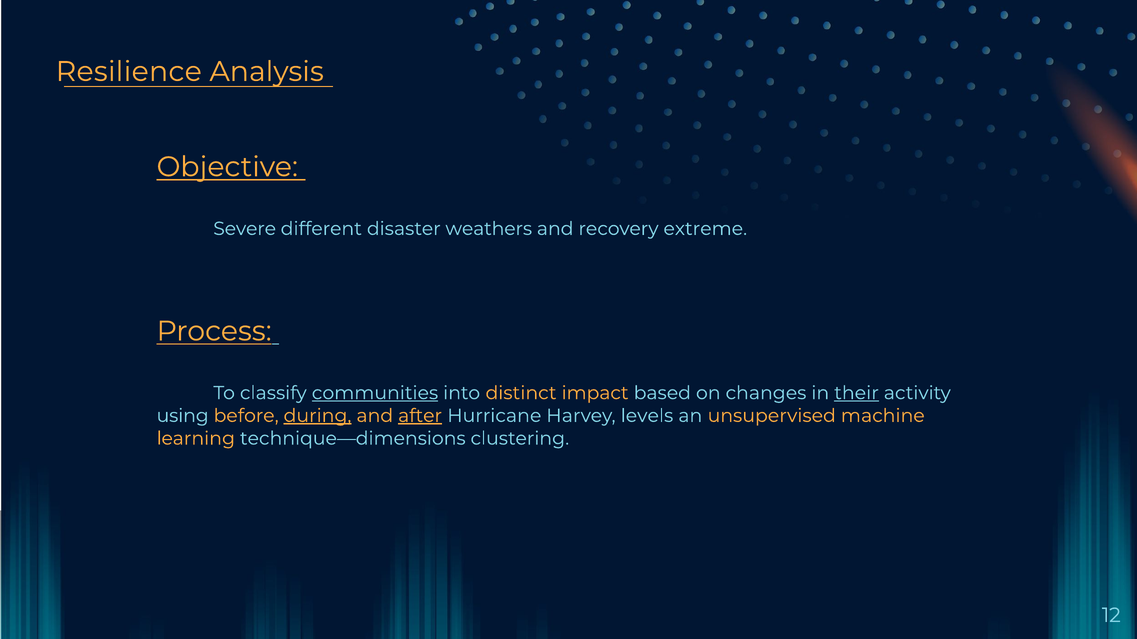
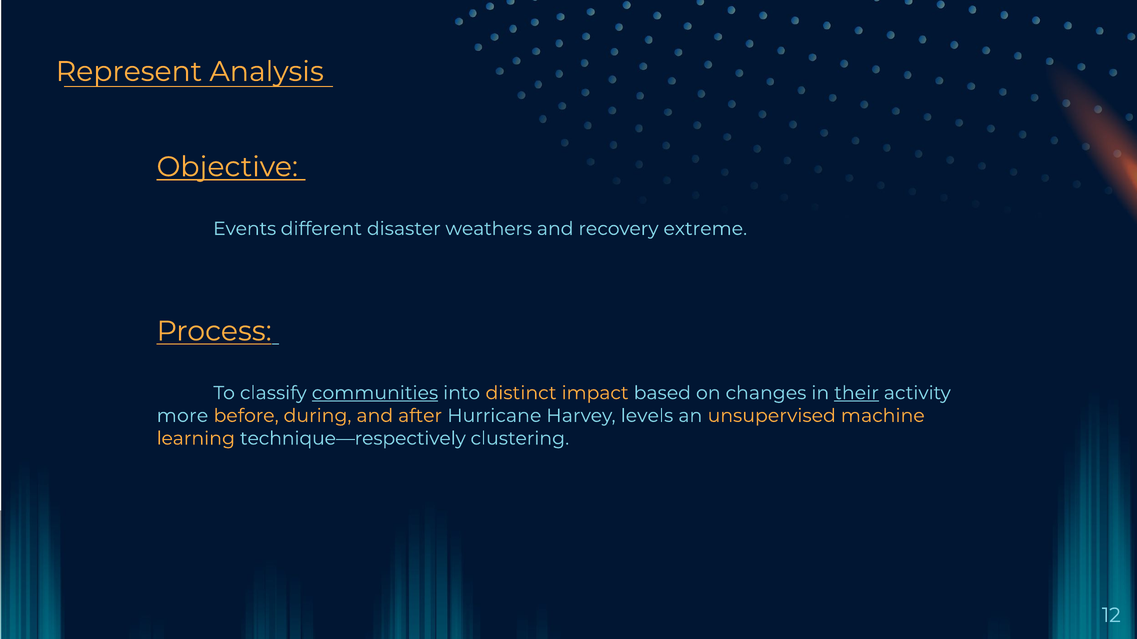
Resilience: Resilience -> Represent
Severe: Severe -> Events
using: using -> more
during underline: present -> none
after underline: present -> none
technique—dimensions: technique—dimensions -> technique—respectively
